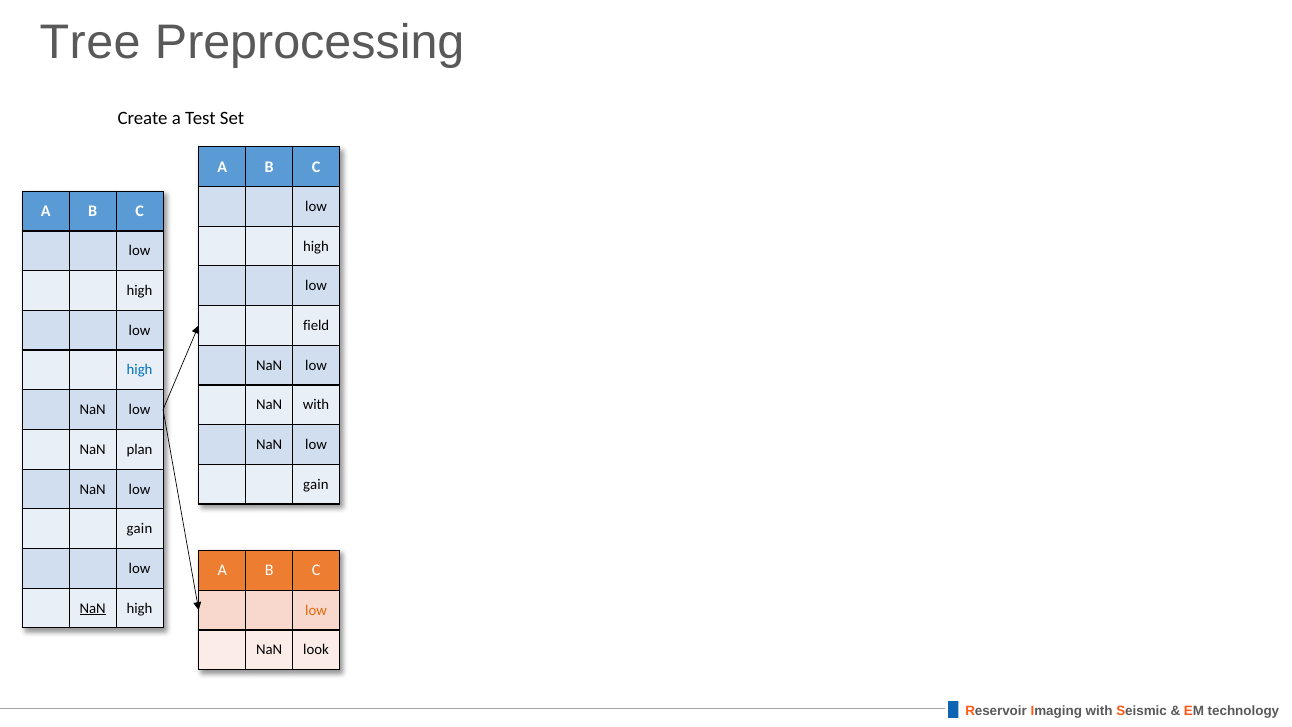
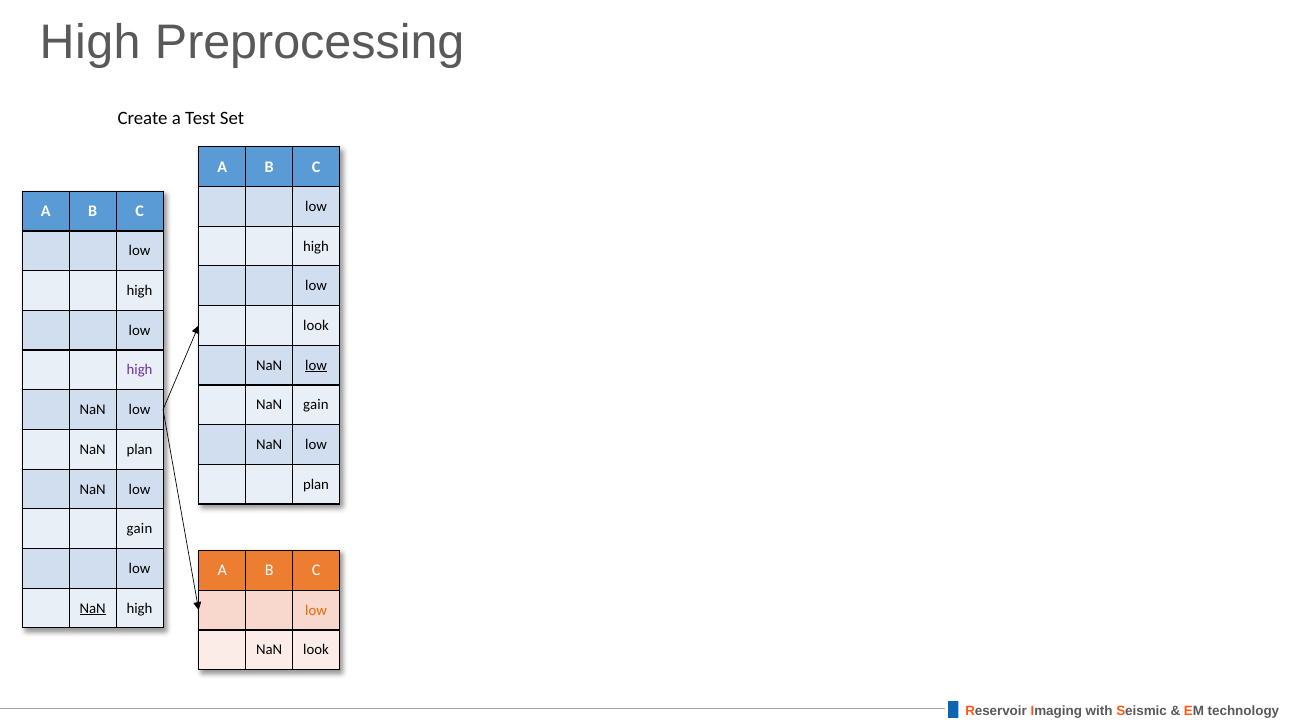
Tree at (90, 43): Tree -> High
field at (316, 325): field -> look
low at (316, 365) underline: none -> present
high at (140, 370) colour: blue -> purple
NaN with: with -> gain
gain at (316, 484): gain -> plan
